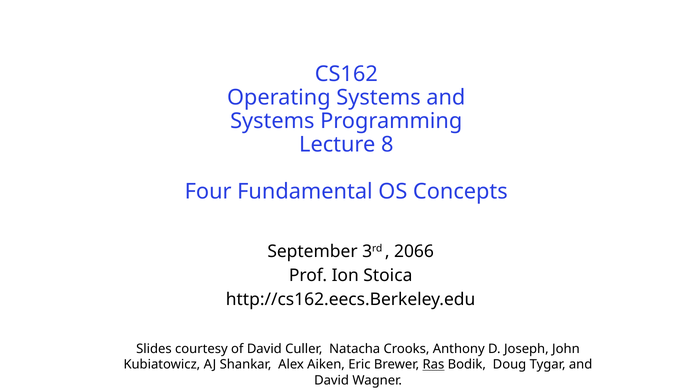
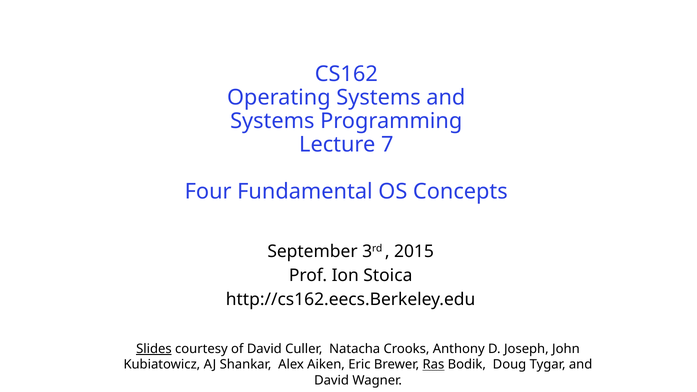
8: 8 -> 7
2066: 2066 -> 2015
Slides underline: none -> present
